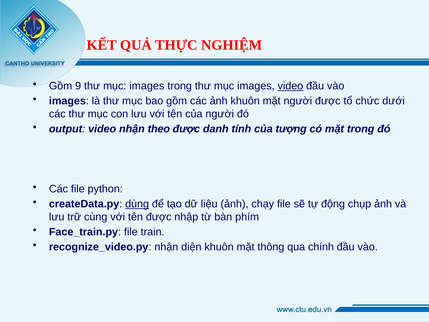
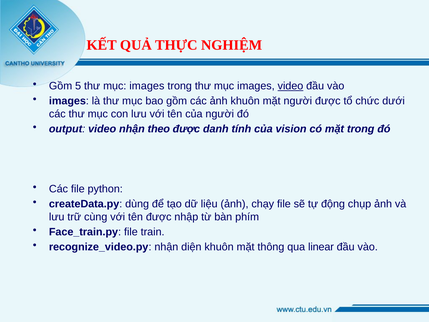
9: 9 -> 5
tượng: tượng -> vision
dùng underline: present -> none
chính: chính -> linear
